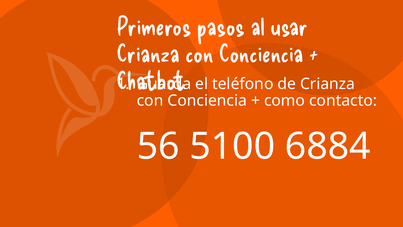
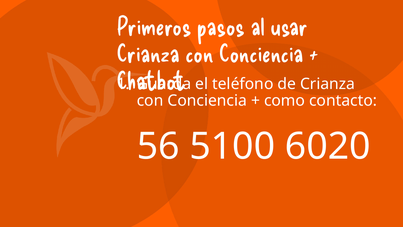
6884: 6884 -> 6020
